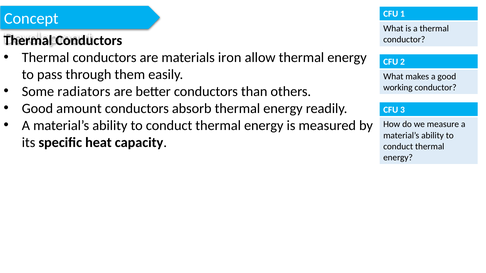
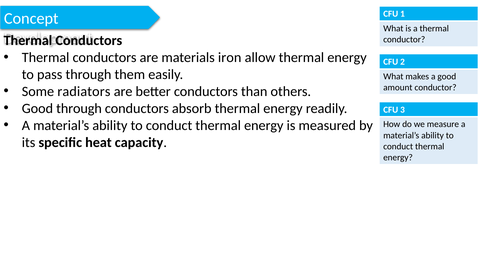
working: working -> amount
Good amount: amount -> through
